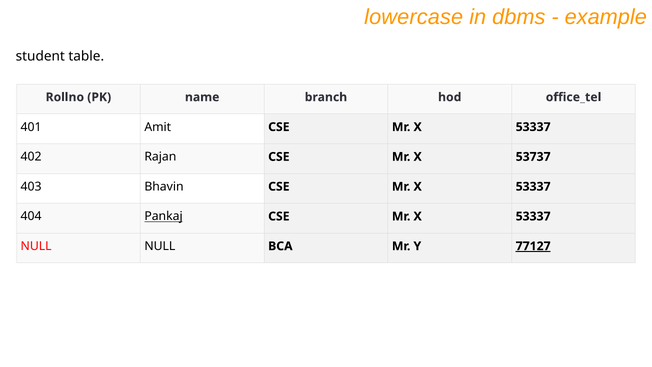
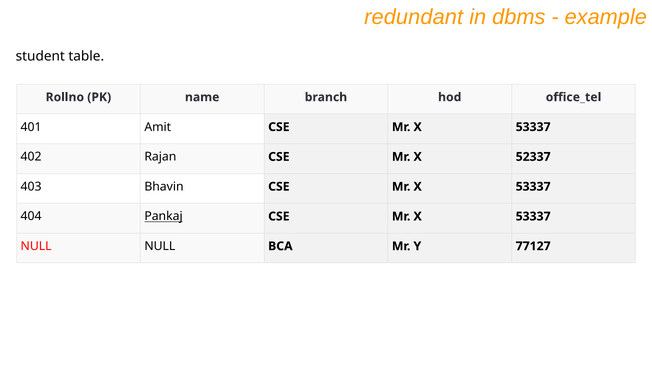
lowercase: lowercase -> redundant
53737: 53737 -> 52337
77127 underline: present -> none
